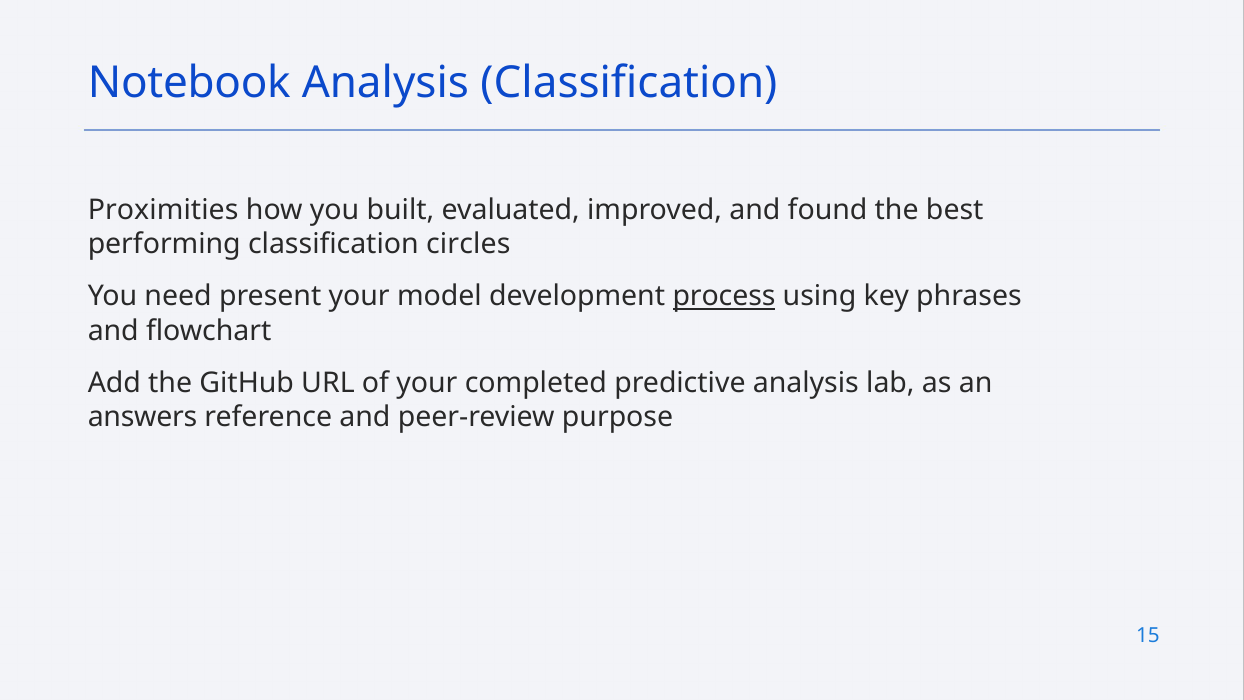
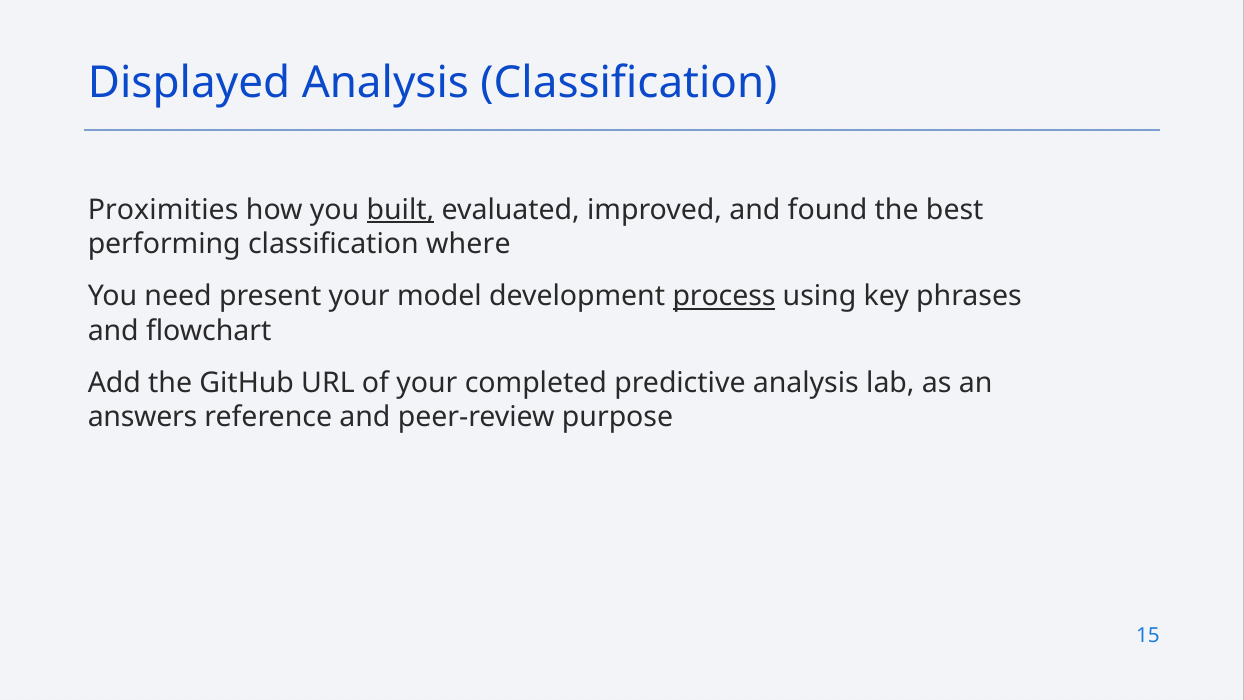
Notebook: Notebook -> Displayed
built underline: none -> present
circles: circles -> where
